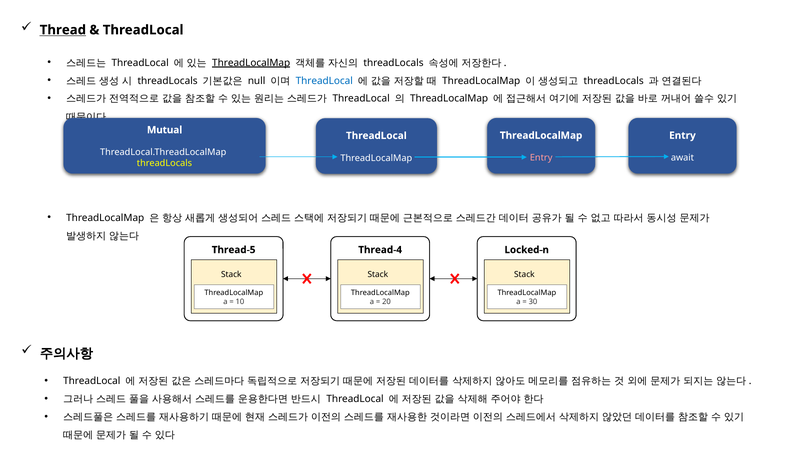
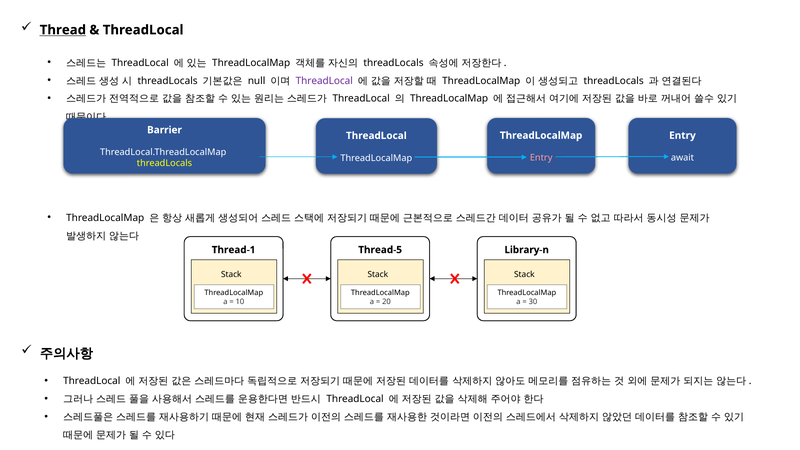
ThreadLocalMap at (251, 63) underline: present -> none
ThreadLocal at (324, 81) colour: blue -> purple
Mutual: Mutual -> Barrier
Thread-5: Thread-5 -> Thread-1
Thread-4: Thread-4 -> Thread-5
Locked-n: Locked-n -> Library-n
